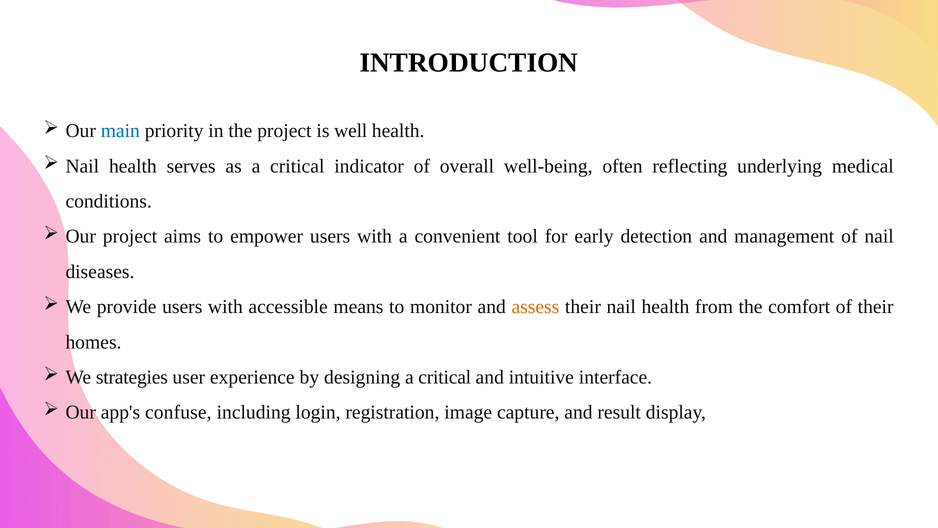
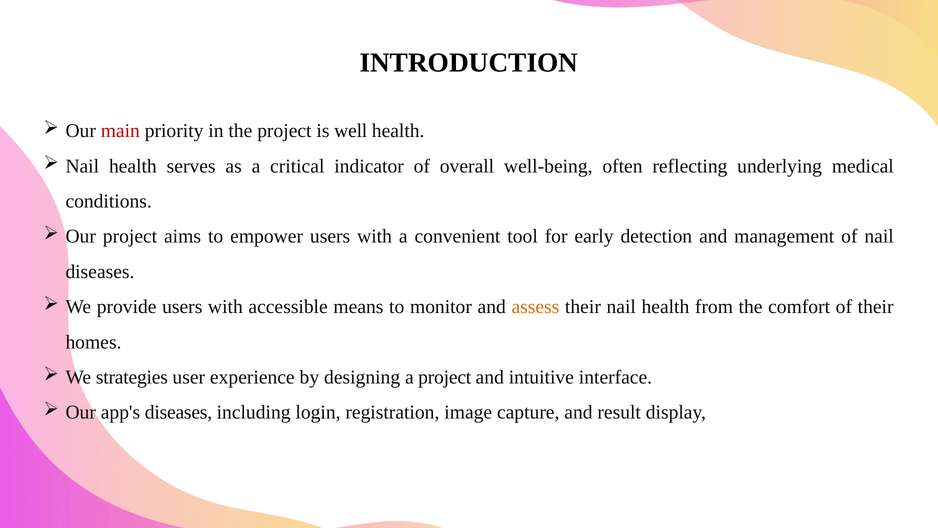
main colour: blue -> red
designing a critical: critical -> project
app's confuse: confuse -> diseases
